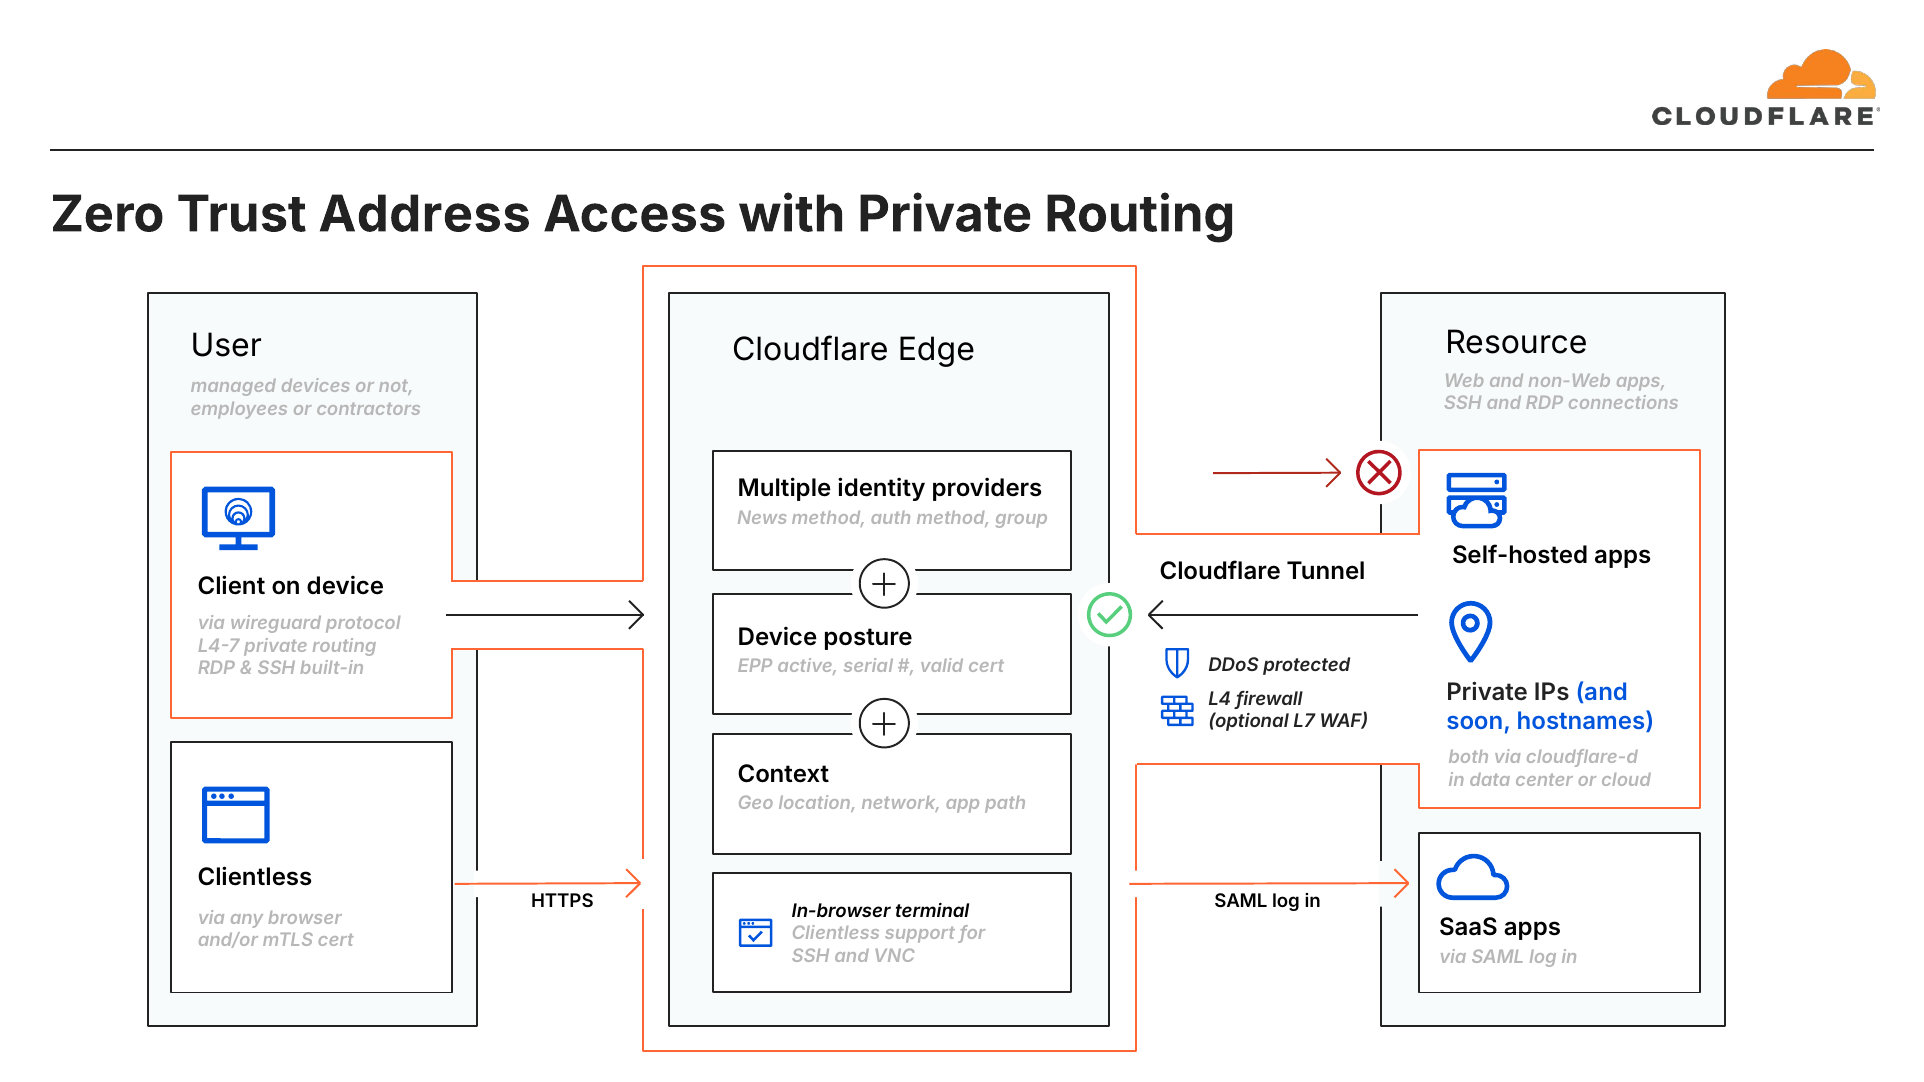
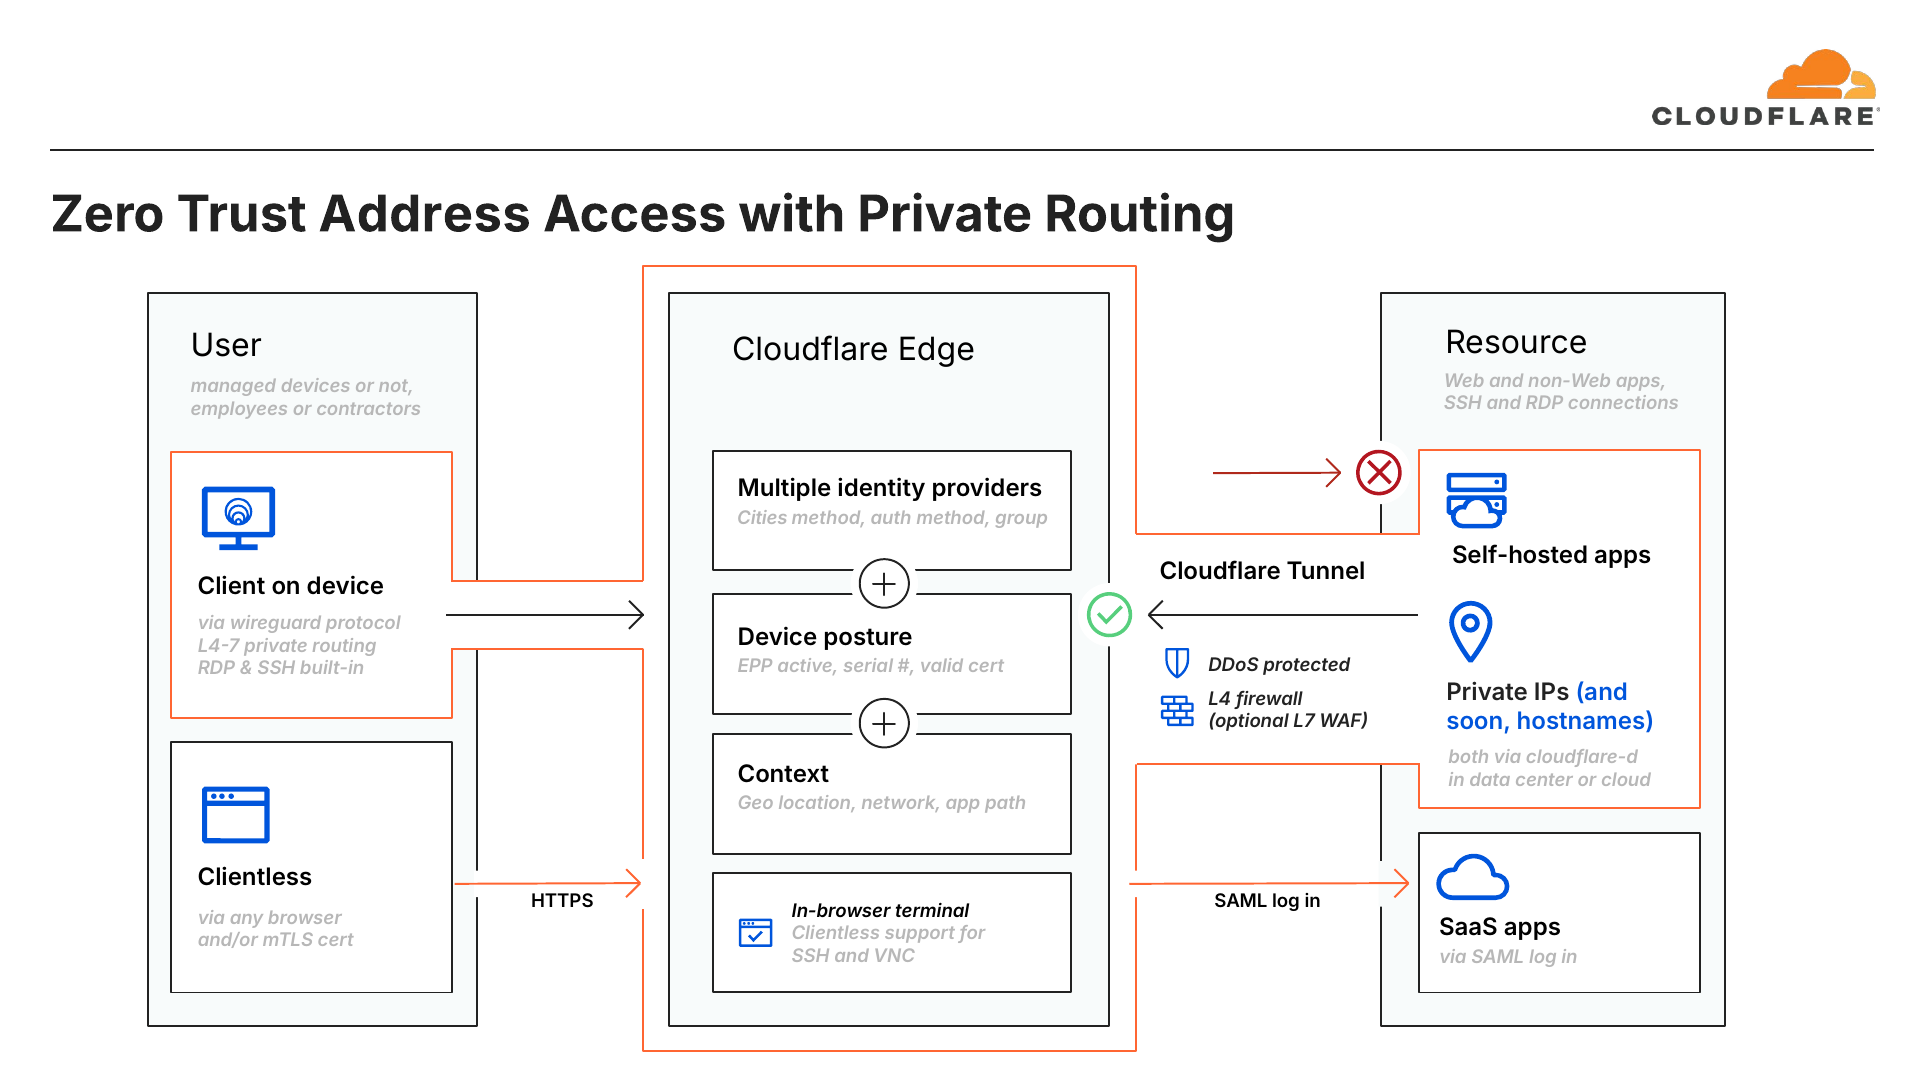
News: News -> Cities
